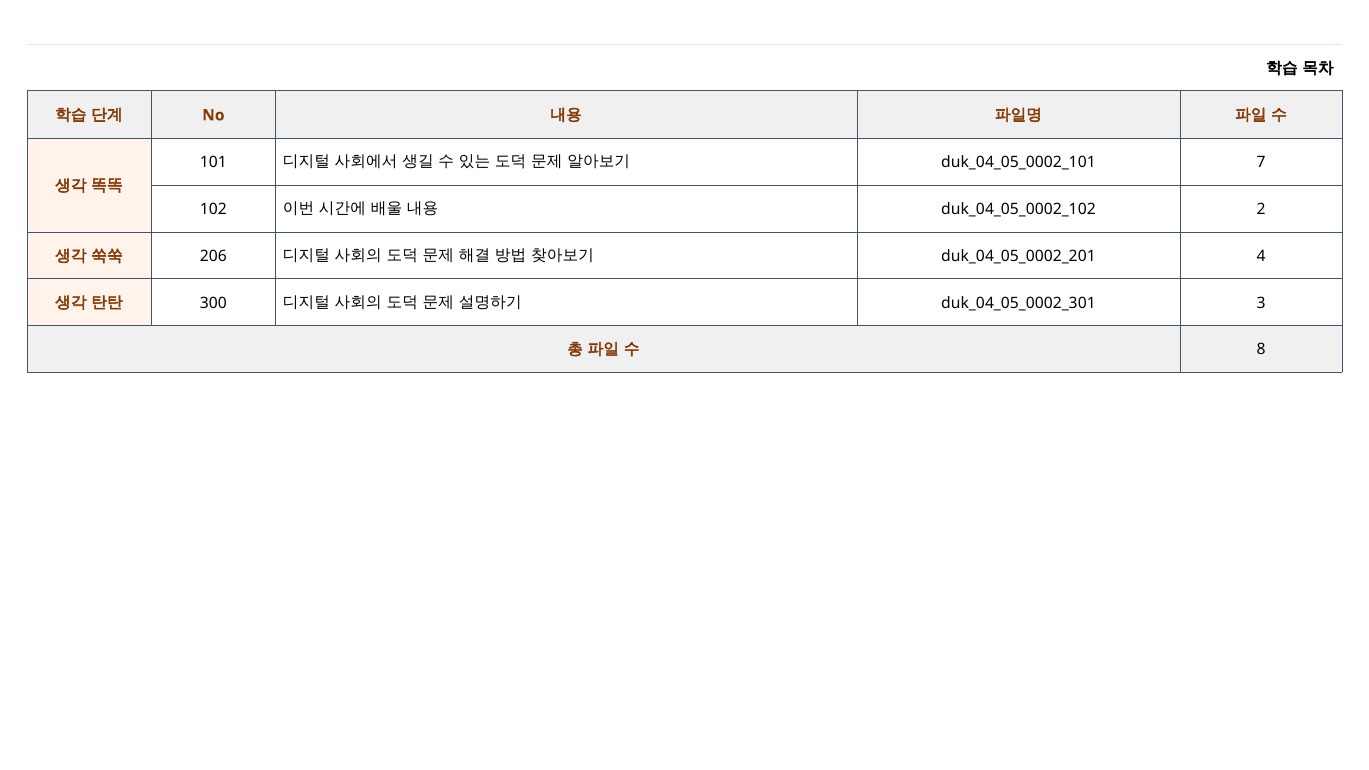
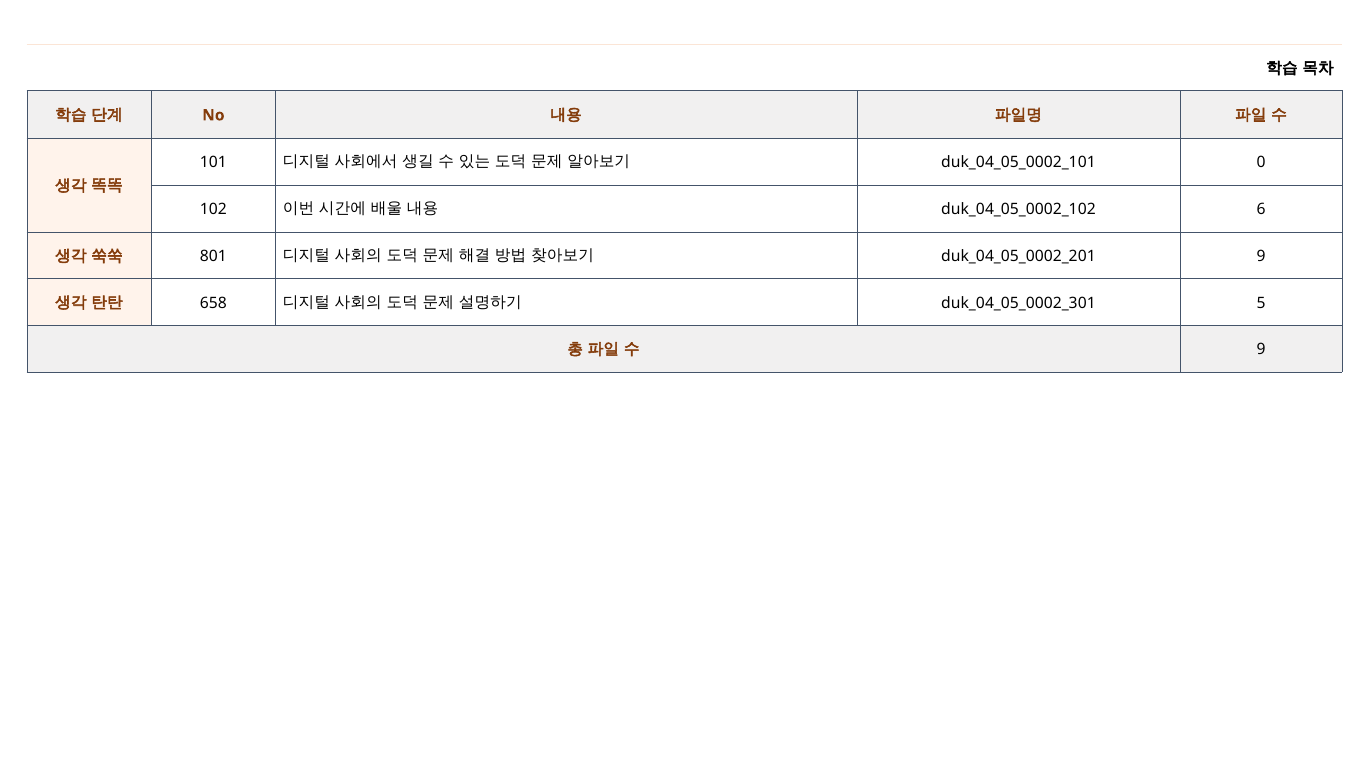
7: 7 -> 0
2: 2 -> 6
206: 206 -> 801
4 at (1261, 256): 4 -> 9
300: 300 -> 658
3: 3 -> 5
8 at (1261, 349): 8 -> 9
